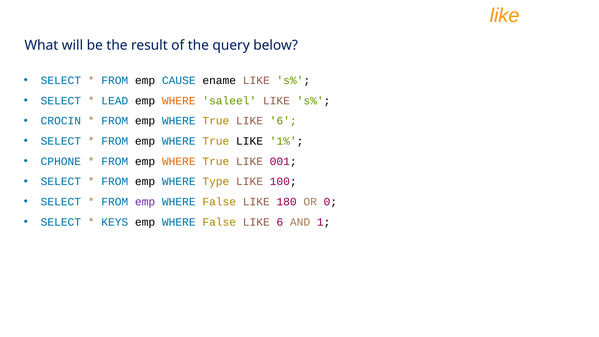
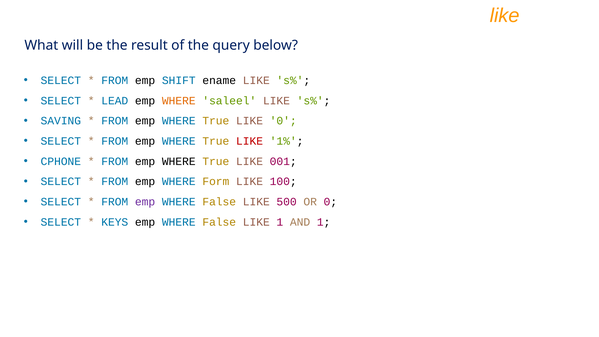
CAUSE: CAUSE -> SHIFT
CROCIN: CROCIN -> SAVING
True LIKE 6: 6 -> 0
LIKE at (250, 141) colour: black -> red
WHERE at (179, 161) colour: orange -> black
Type: Type -> Form
180: 180 -> 500
False LIKE 6: 6 -> 1
